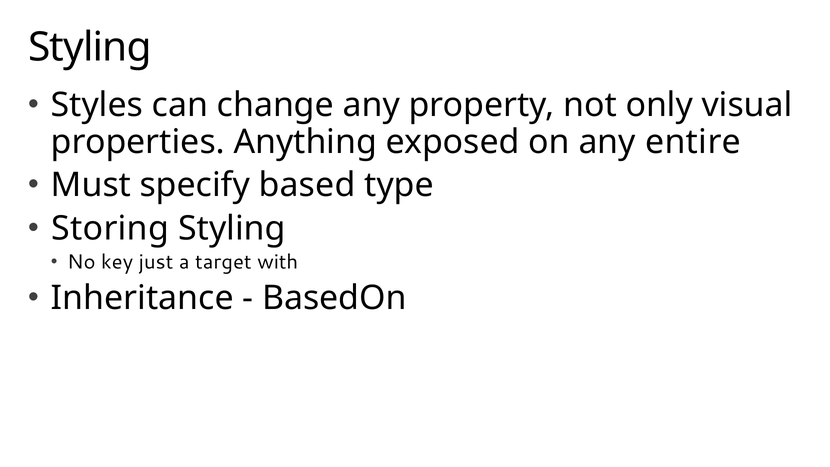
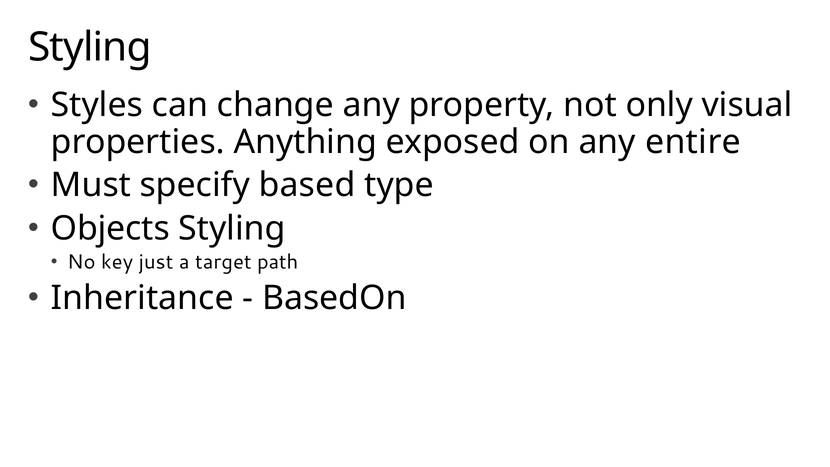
Storing: Storing -> Objects
with: with -> path
